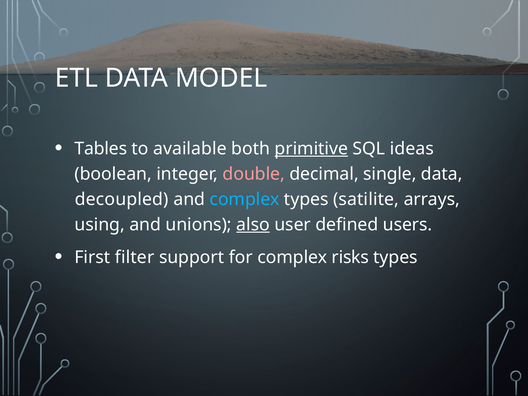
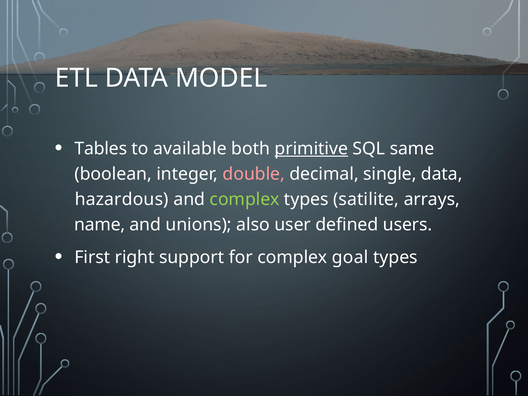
ideas: ideas -> same
decoupled: decoupled -> hazardous
complex at (245, 199) colour: light blue -> light green
using: using -> name
also underline: present -> none
filter: filter -> right
risks: risks -> goal
